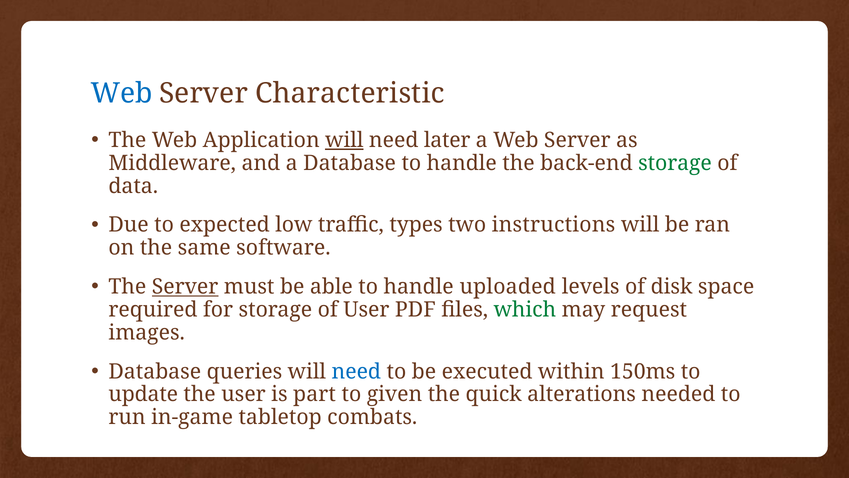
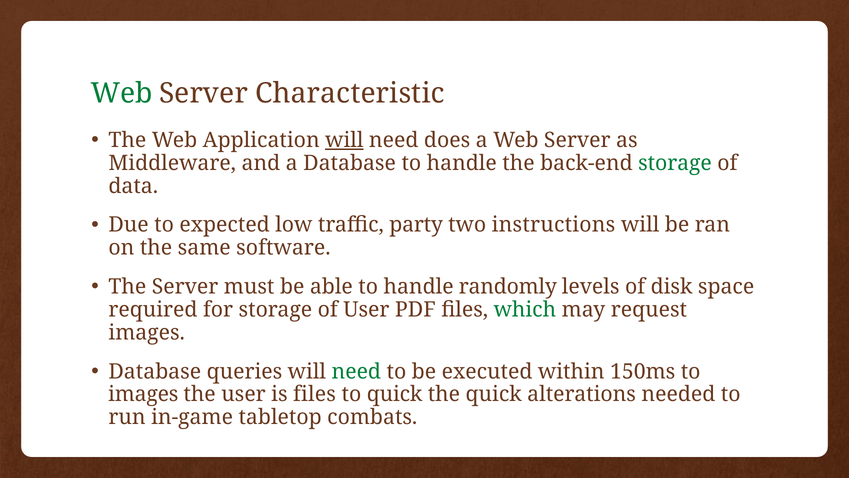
Web at (122, 93) colour: blue -> green
later: later -> does
types: types -> party
Server at (185, 287) underline: present -> none
uploaded: uploaded -> randomly
need at (356, 371) colour: blue -> green
update at (143, 394): update -> images
is part: part -> files
to given: given -> quick
